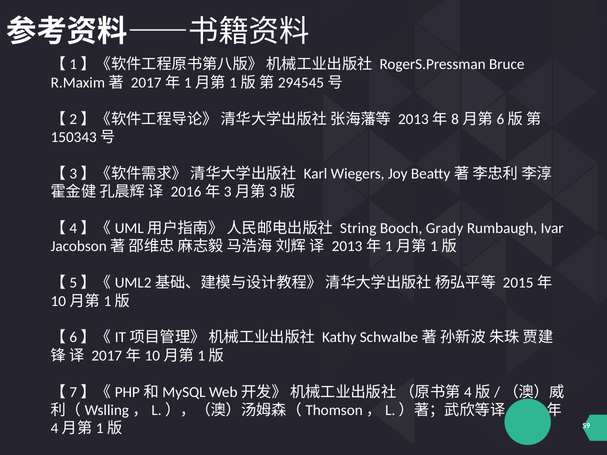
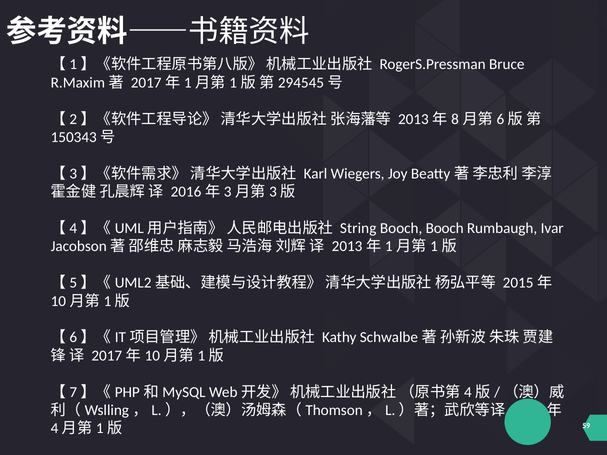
Booch Grady: Grady -> Booch
